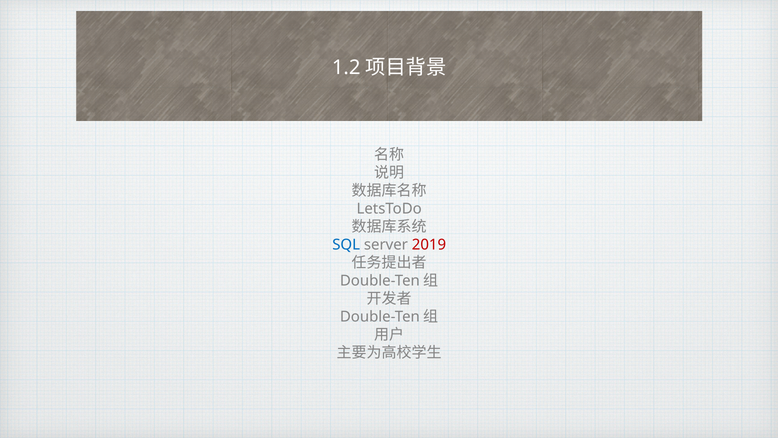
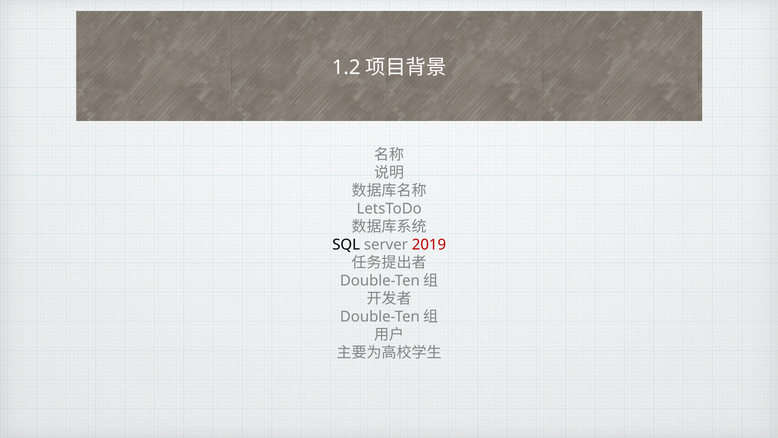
SQL colour: blue -> black
